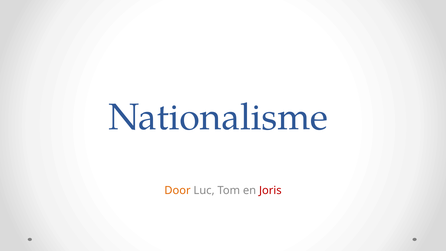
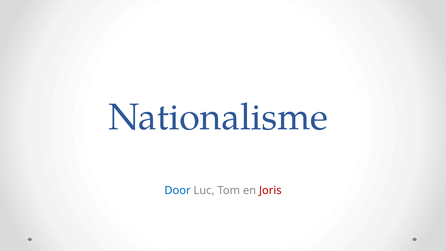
Door colour: orange -> blue
